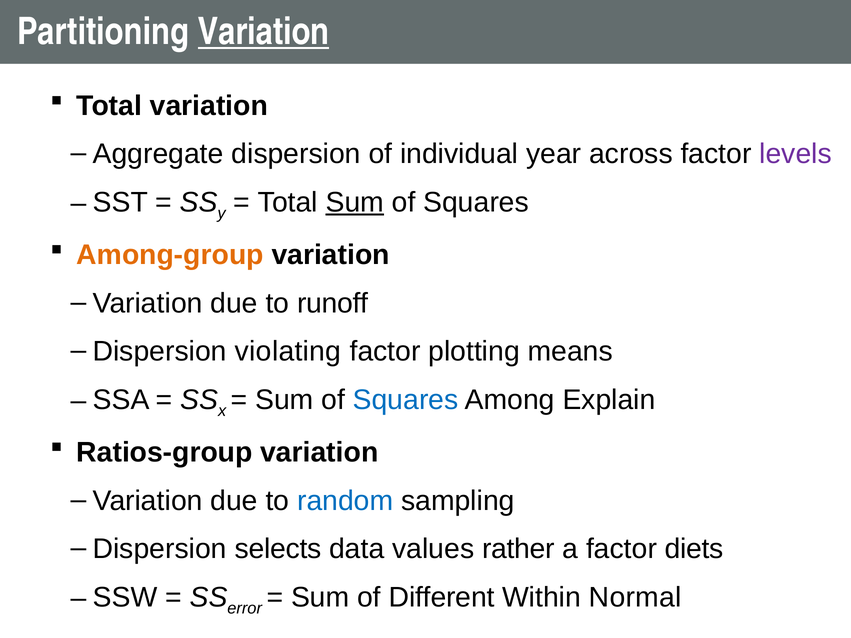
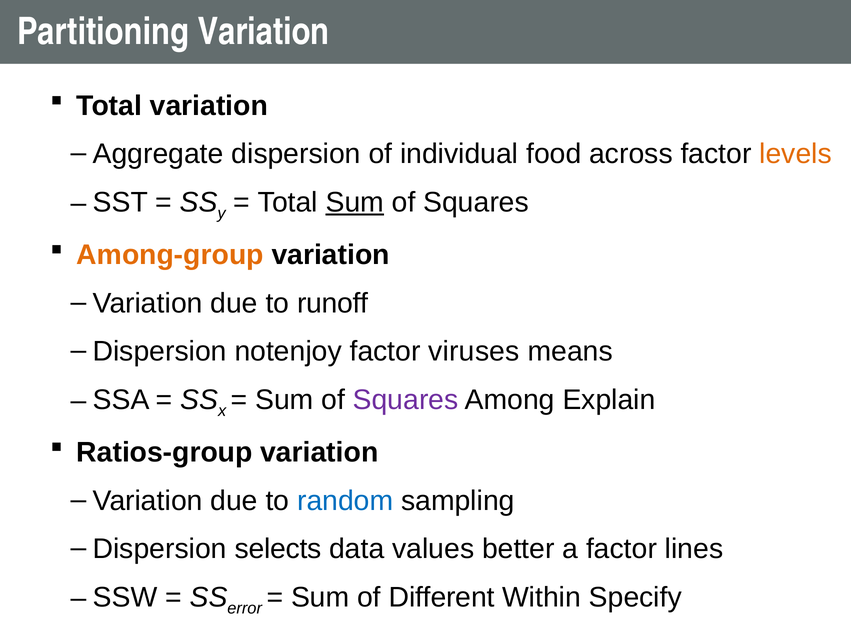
Variation at (264, 32) underline: present -> none
year: year -> food
levels colour: purple -> orange
violating: violating -> notenjoy
plotting: plotting -> viruses
Squares at (406, 400) colour: blue -> purple
rather: rather -> better
diets: diets -> lines
Normal: Normal -> Specify
